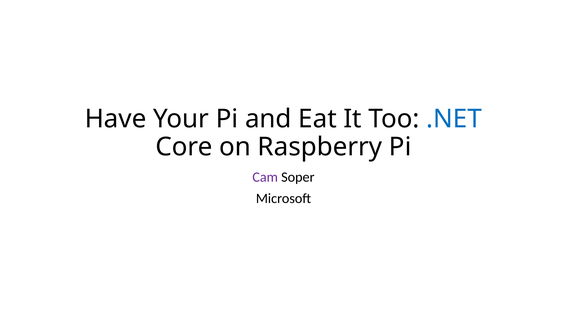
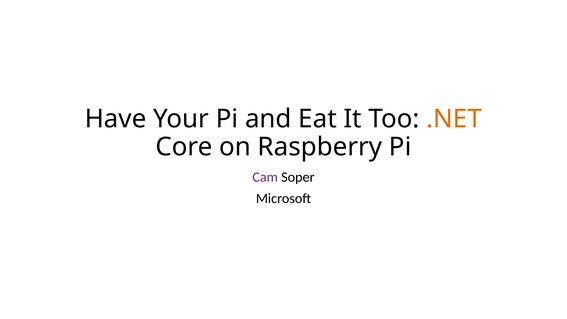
.NET colour: blue -> orange
